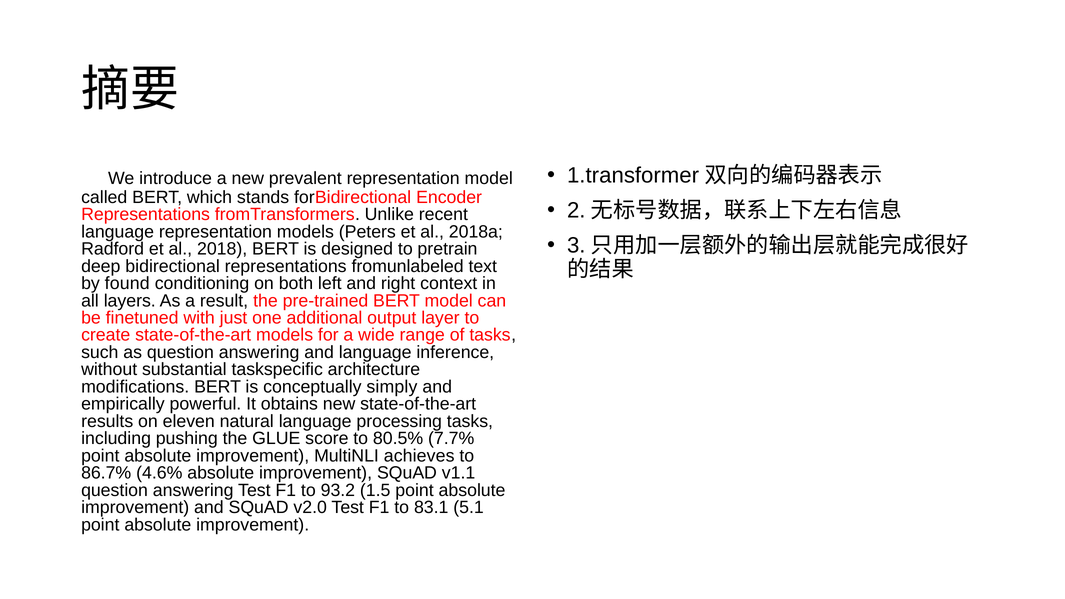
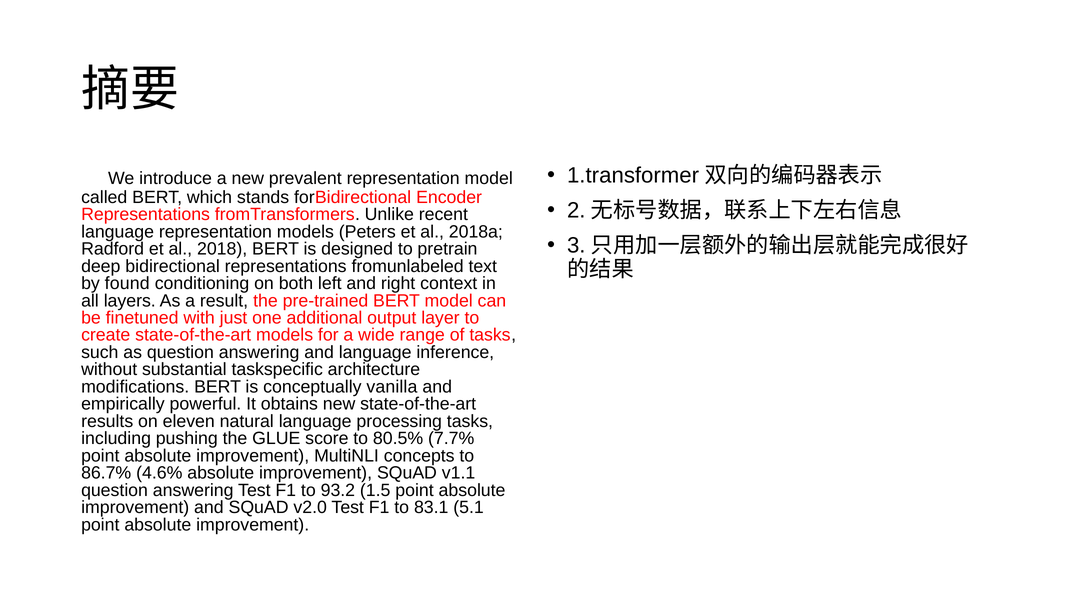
simply: simply -> vanilla
achieves: achieves -> concepts
